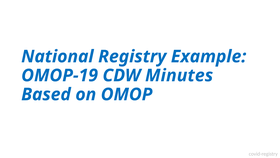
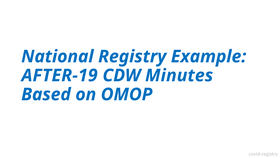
OMOP-19: OMOP-19 -> AFTER-19
